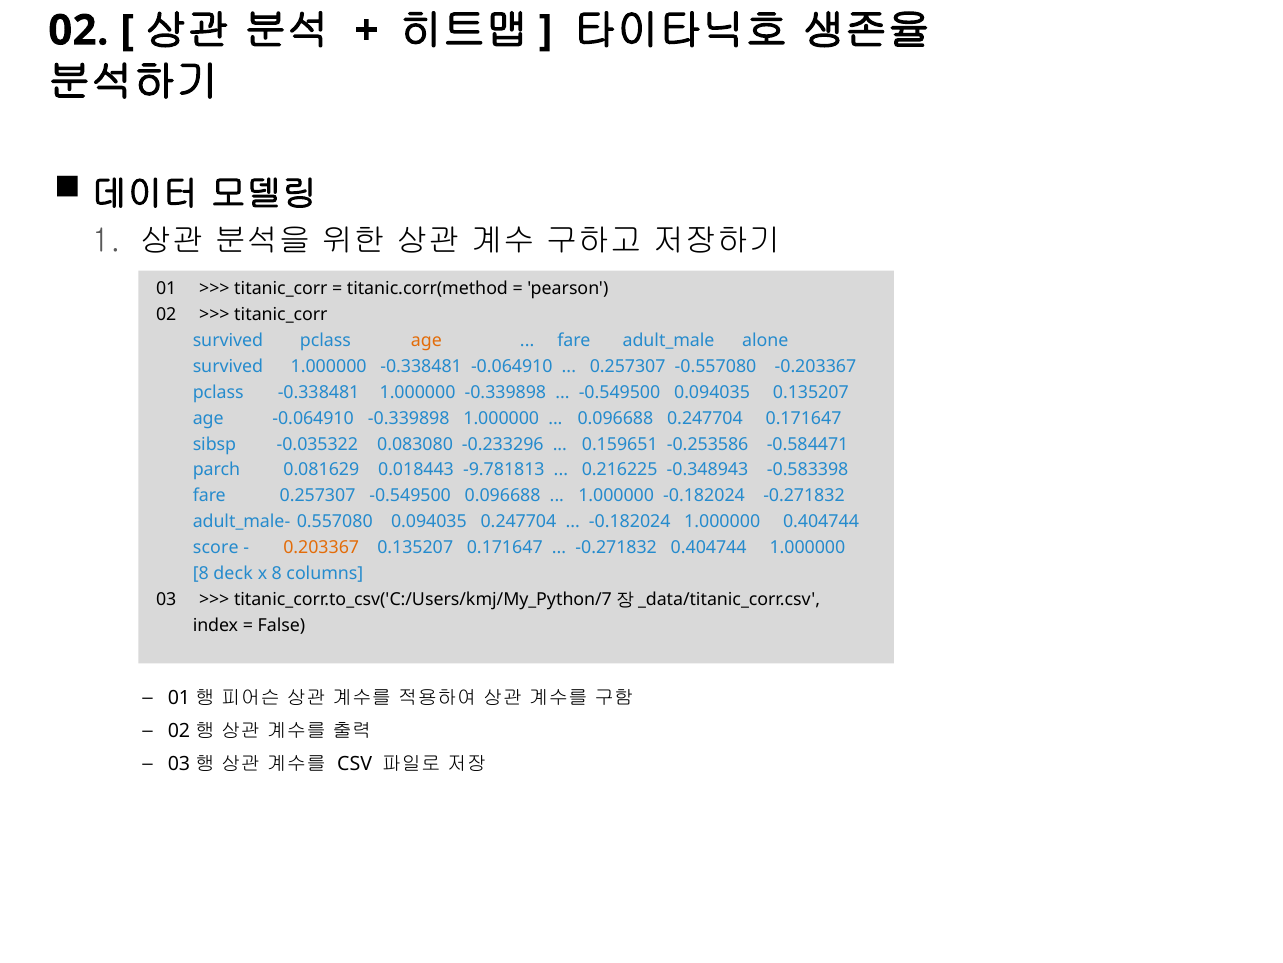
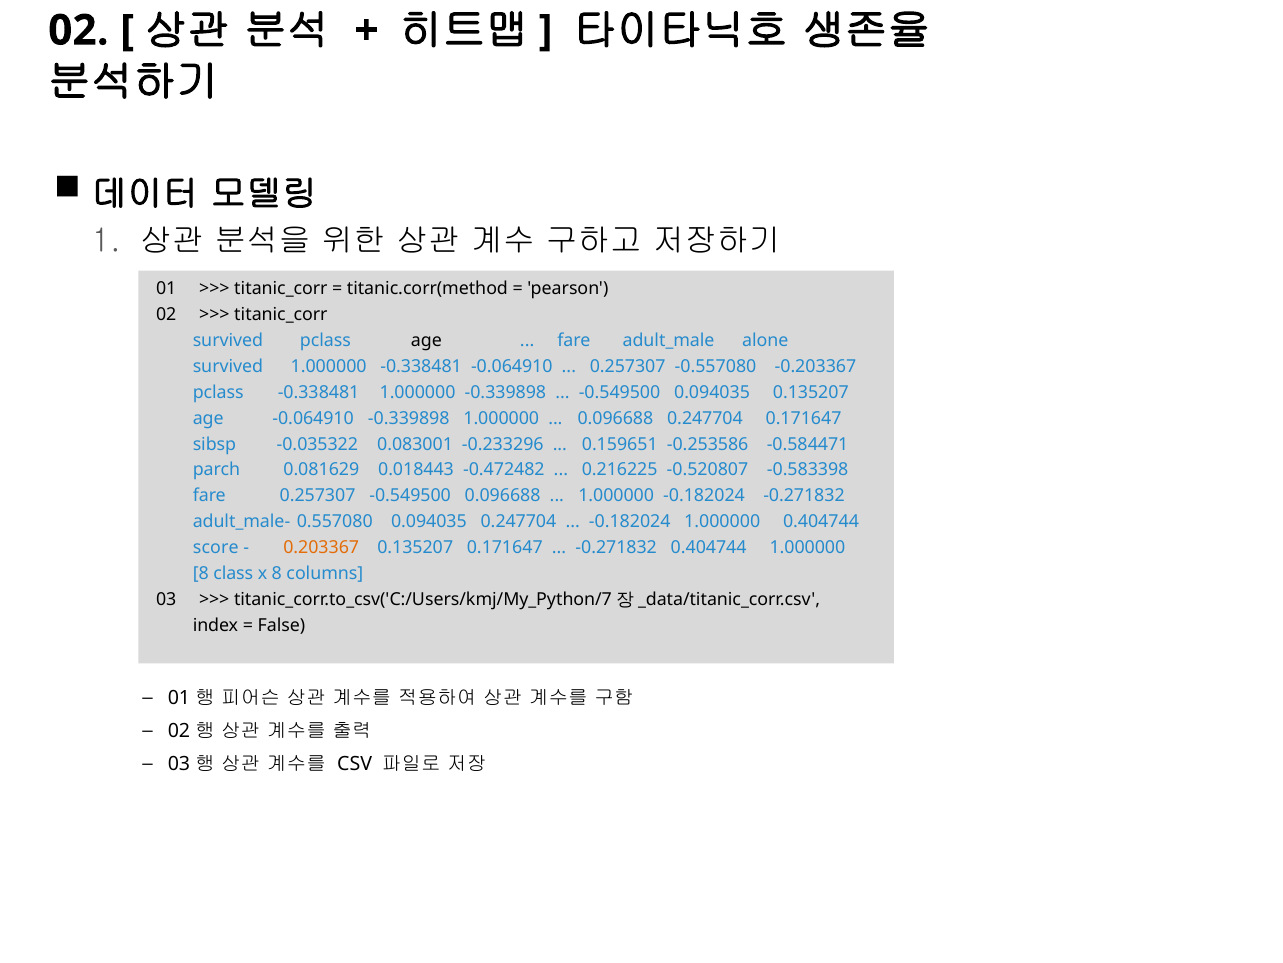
age at (426, 340) colour: orange -> black
0.083080: 0.083080 -> 0.083001
-9.781813: -9.781813 -> -0.472482
-0.348943: -0.348943 -> -0.520807
deck: deck -> class
